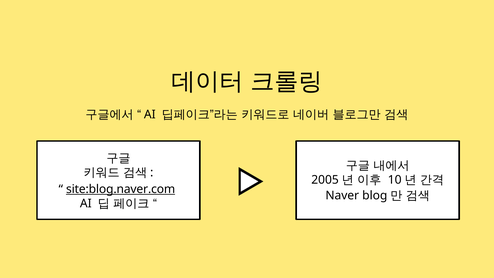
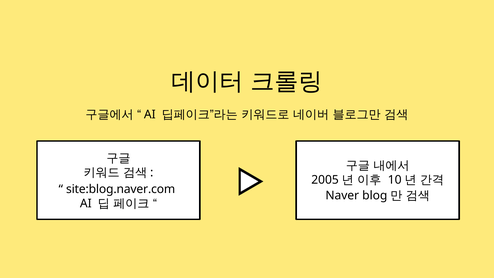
site:blog.naver.com underline: present -> none
